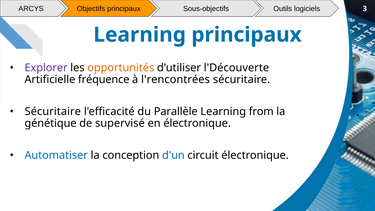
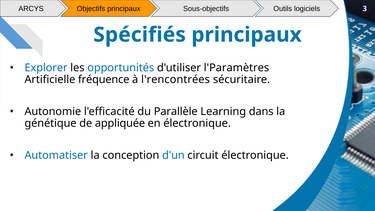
Learning at (140, 35): Learning -> Spécifiés
Explorer colour: purple -> blue
opportunités colour: orange -> blue
l'Découverte: l'Découverte -> l'Paramètres
Sécuritaire at (53, 111): Sécuritaire -> Autonomie
from: from -> dans
supervisé: supervisé -> appliquée
